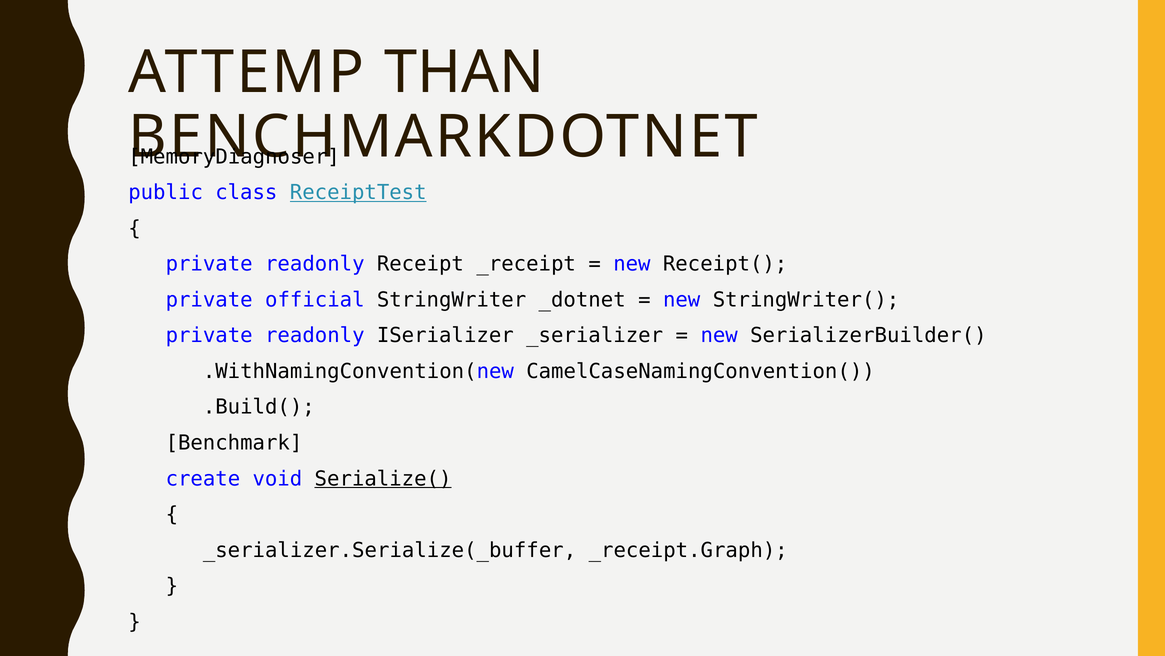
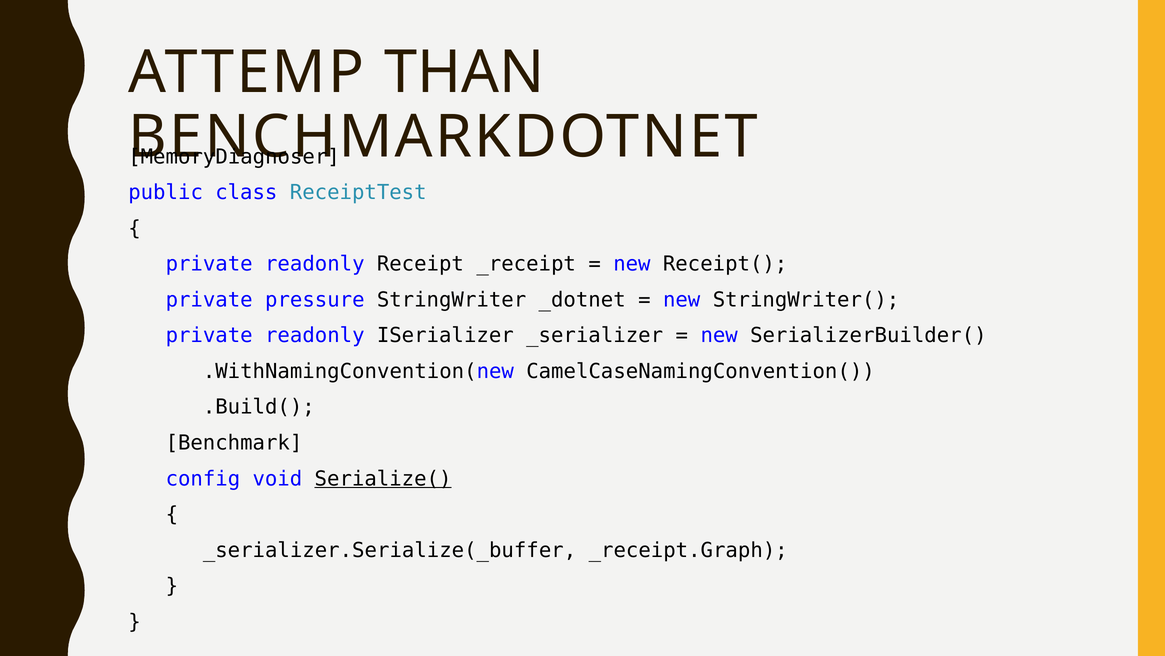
ReceiptTest underline: present -> none
official: official -> pressure
create: create -> config
